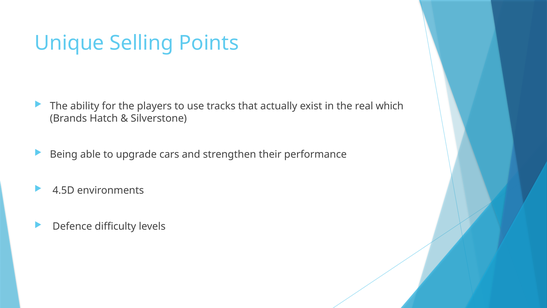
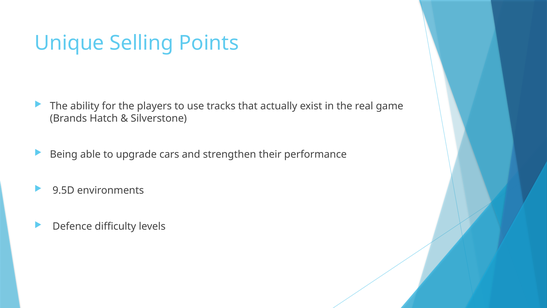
which: which -> game
4.5D: 4.5D -> 9.5D
